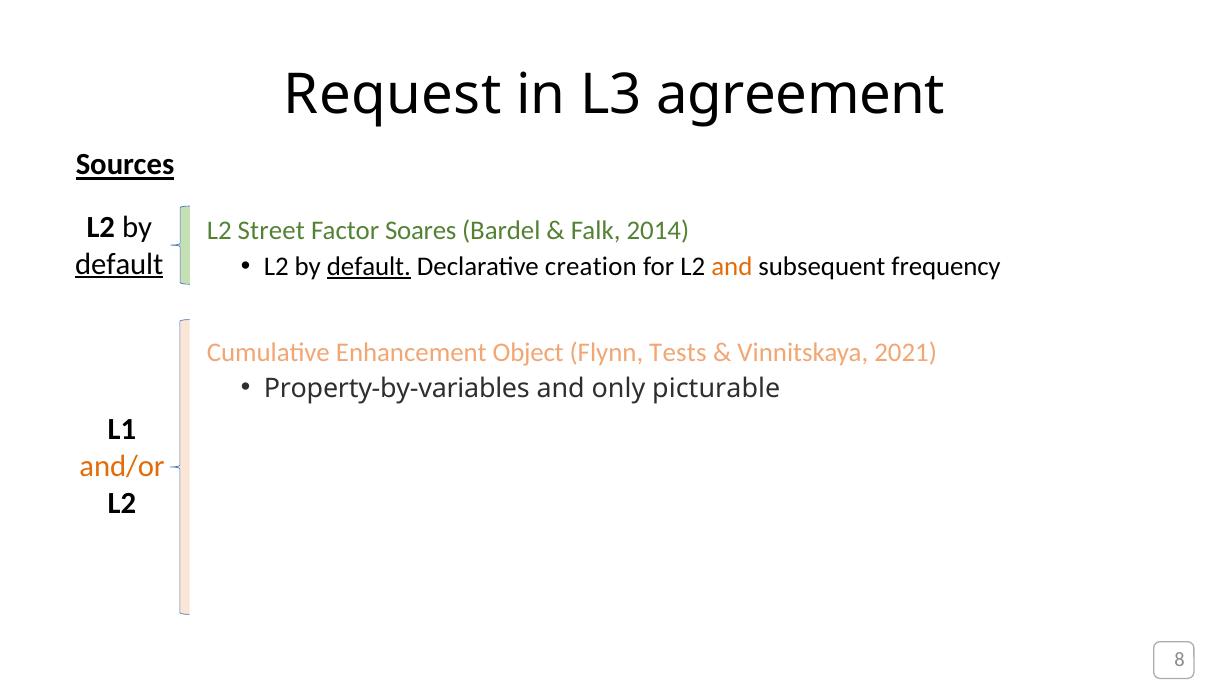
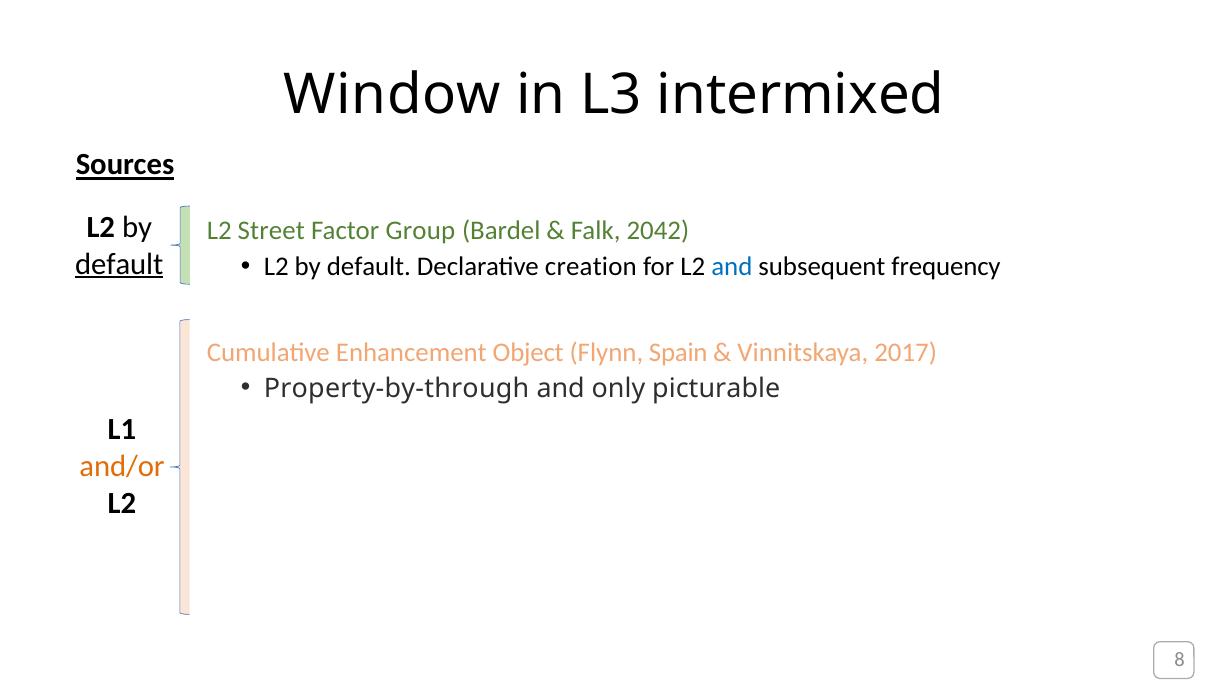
Request: Request -> Window
agreement: agreement -> intermixed
Soares: Soares -> Group
2014: 2014 -> 2042
default at (369, 266) underline: present -> none
and at (732, 266) colour: orange -> blue
Tests: Tests -> Spain
2021: 2021 -> 2017
Property-by-variables: Property-by-variables -> Property-by-through
